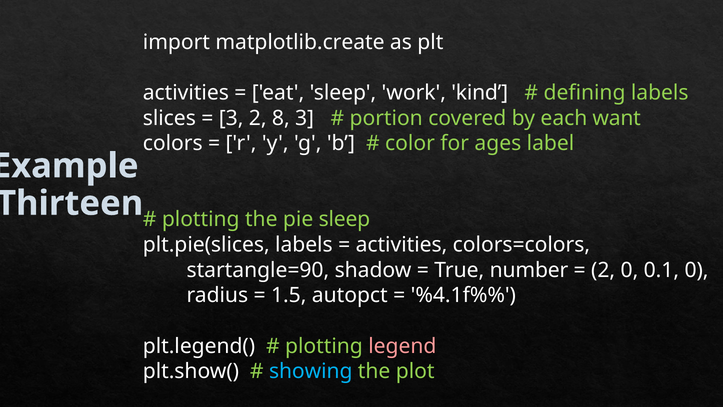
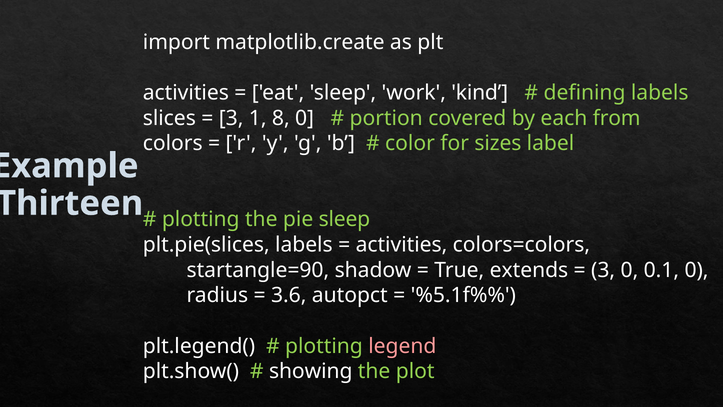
3 2: 2 -> 1
8 3: 3 -> 0
want: want -> from
ages: ages -> sizes
number: number -> extends
2 at (603, 270): 2 -> 3
1.5: 1.5 -> 3.6
%4.1f%%: %4.1f%% -> %5.1f%%
showing colour: light blue -> white
